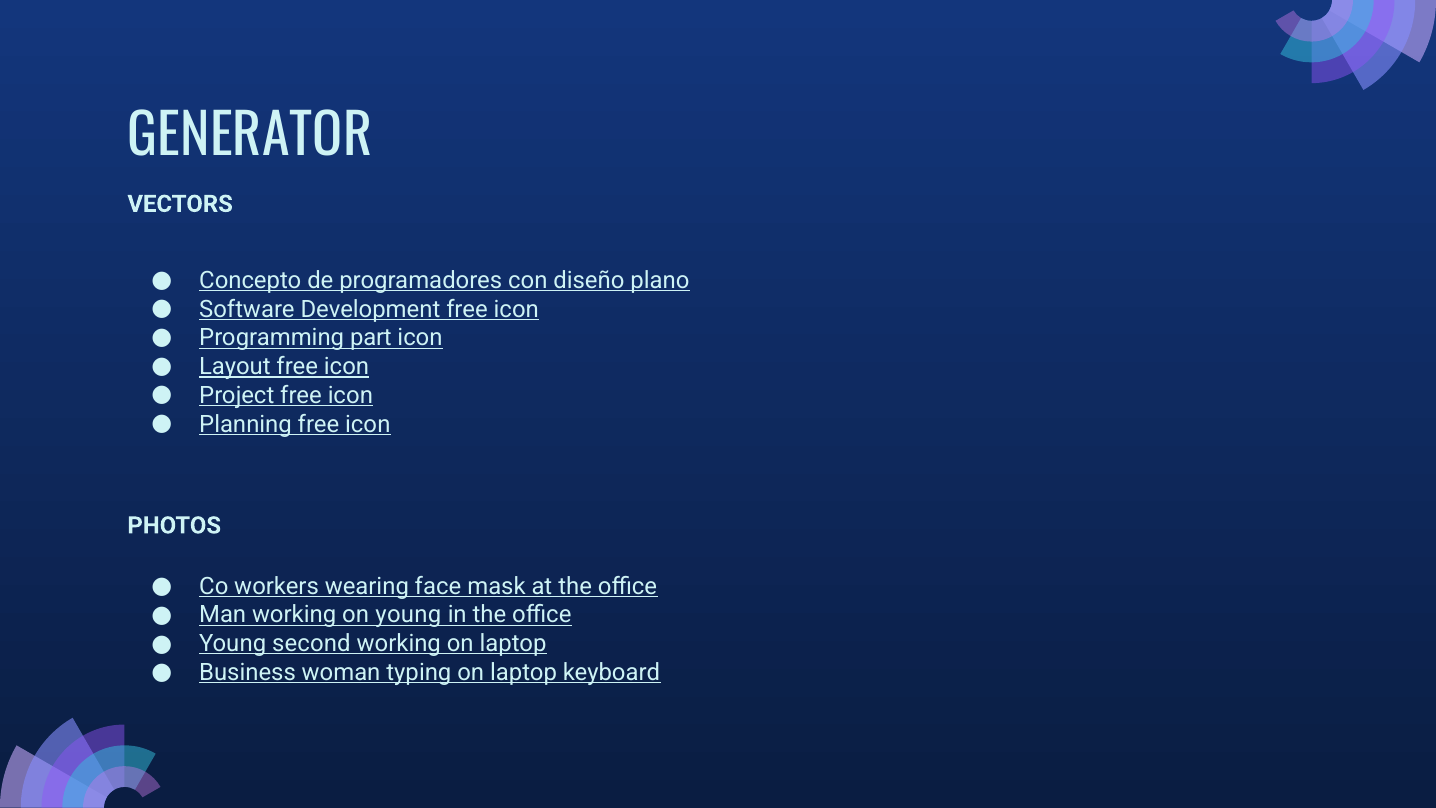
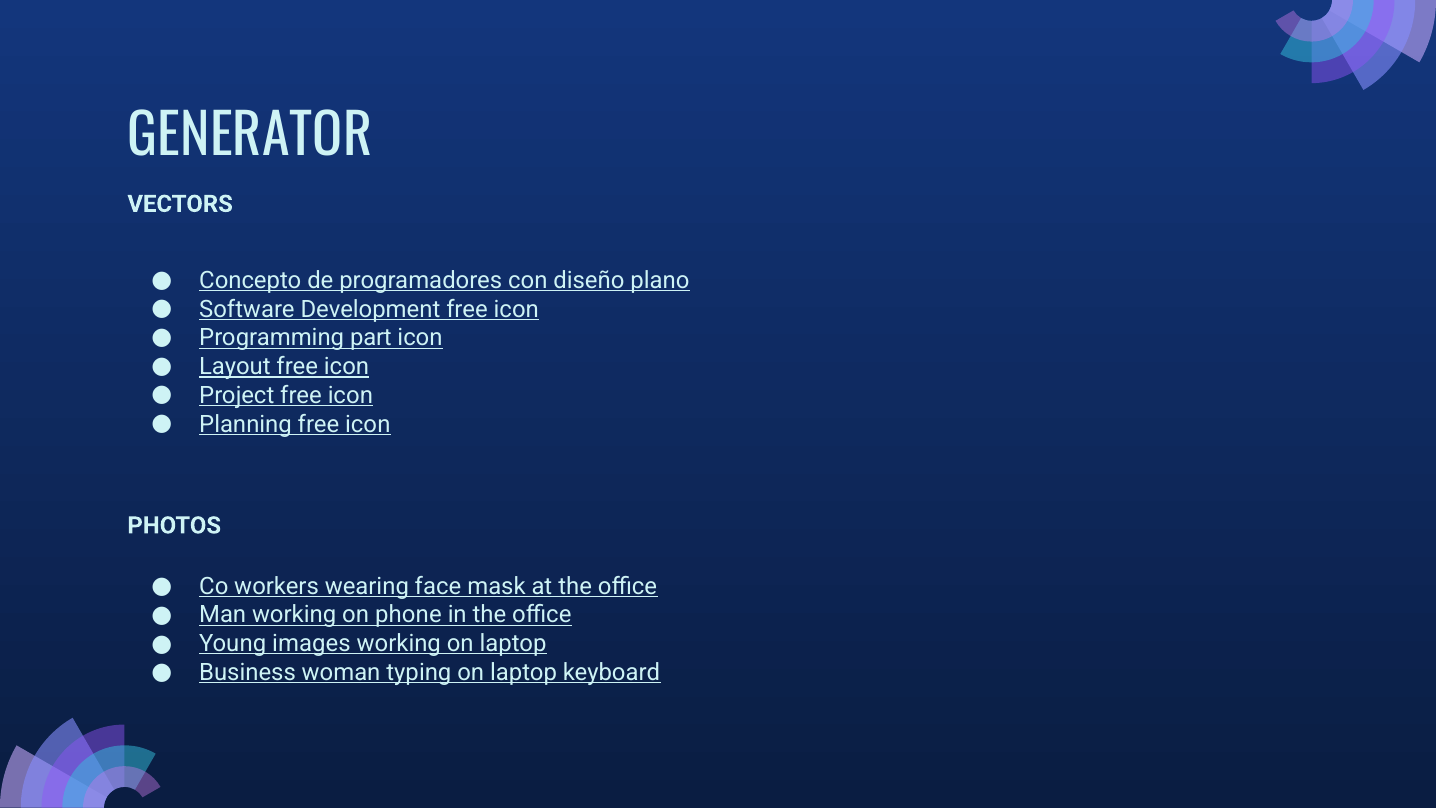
on young: young -> phone
second: second -> images
